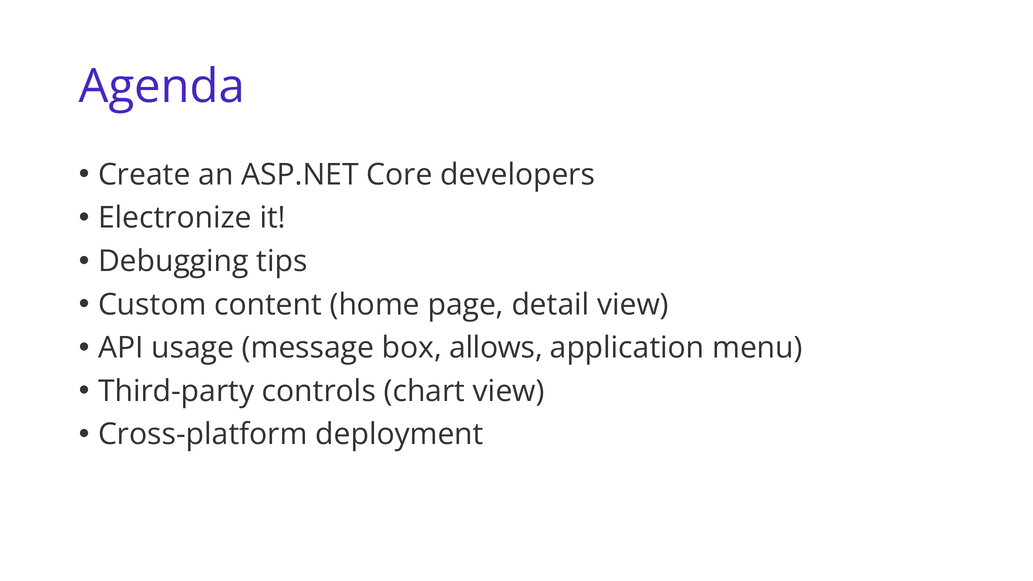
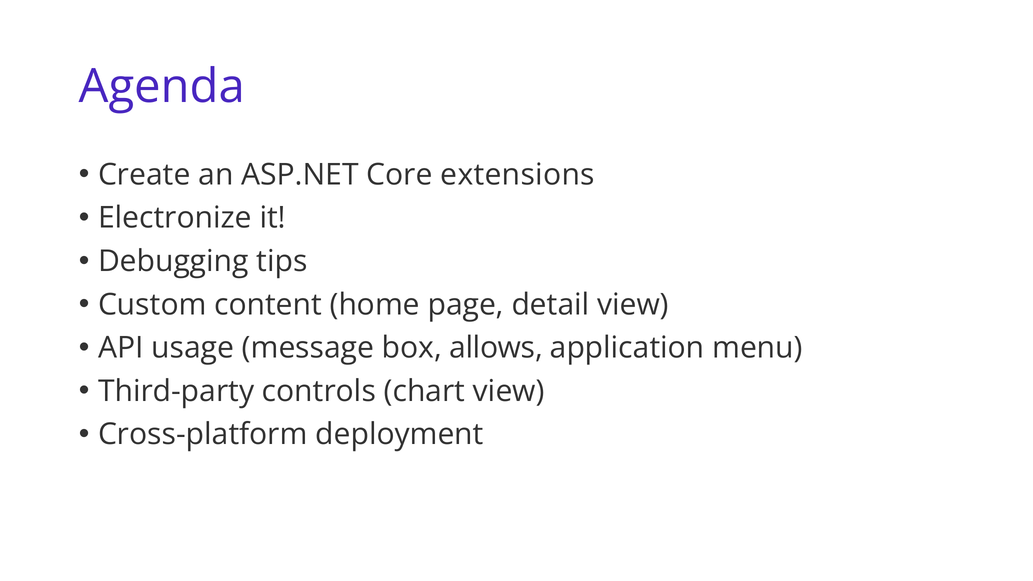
developers: developers -> extensions
